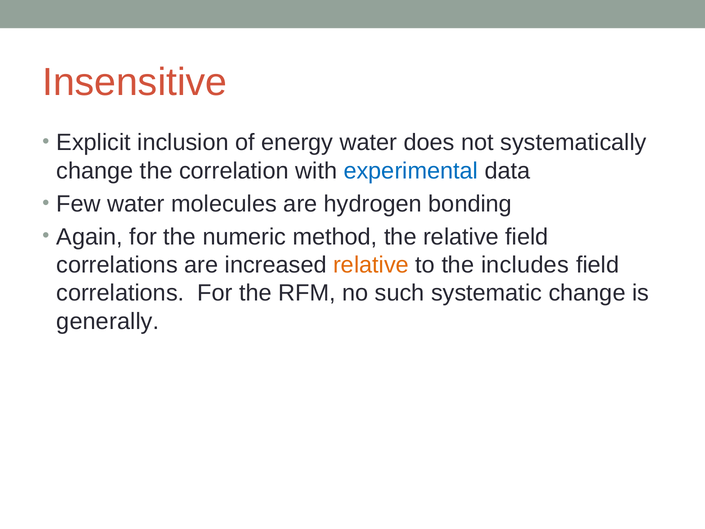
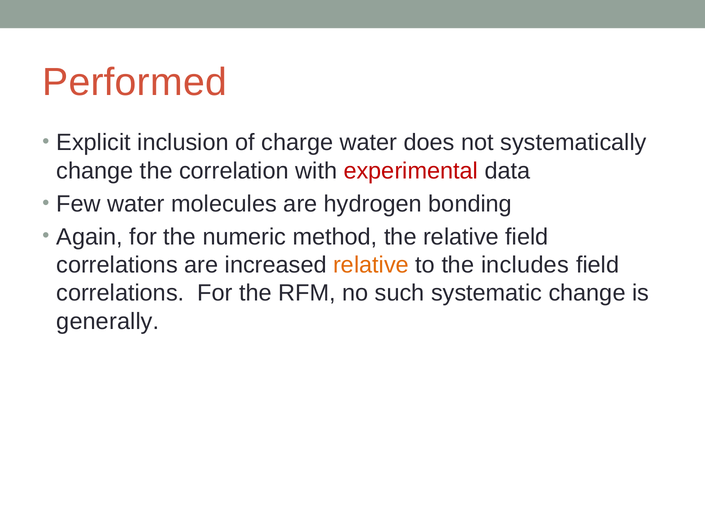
Insensitive: Insensitive -> Performed
energy: energy -> charge
experimental colour: blue -> red
